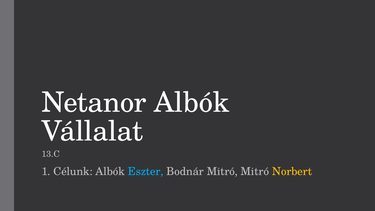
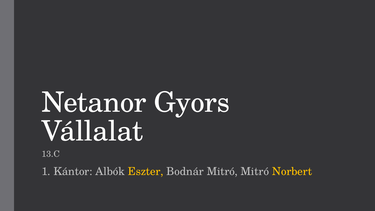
Netanor Albók: Albók -> Gyors
Célunk: Célunk -> Kántor
Eszter colour: light blue -> yellow
